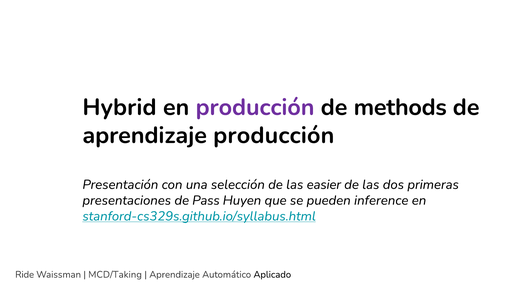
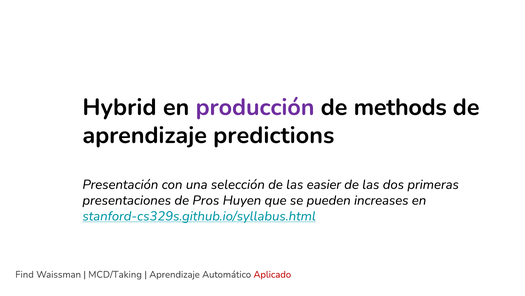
aprendizaje producción: producción -> predictions
Pass: Pass -> Pros
inference: inference -> increases
Ride: Ride -> Find
Aplicado colour: black -> red
